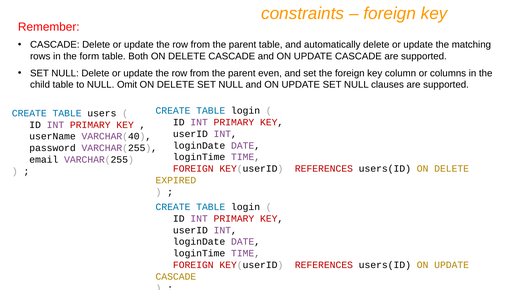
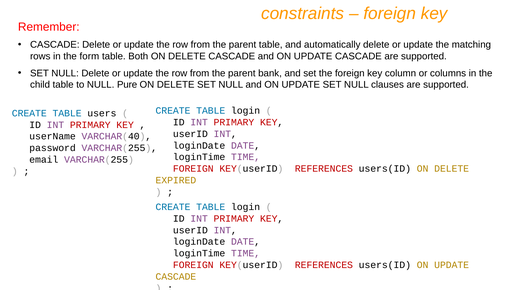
even: even -> bank
Omit: Omit -> Pure
